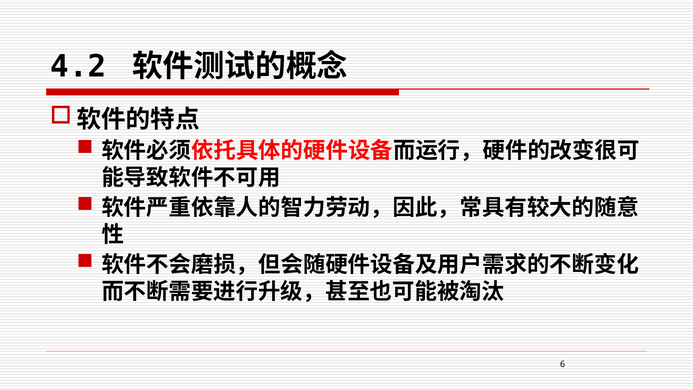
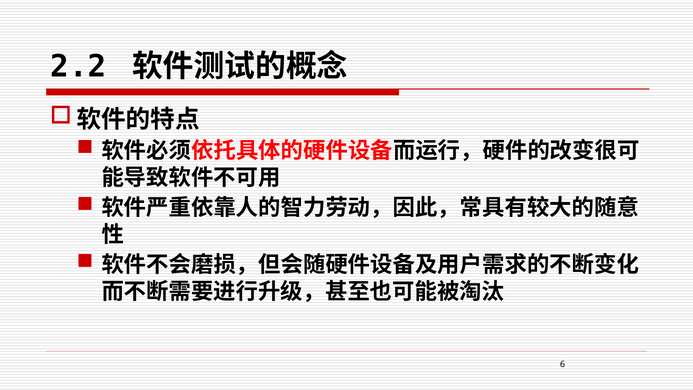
4.2: 4.2 -> 2.2
